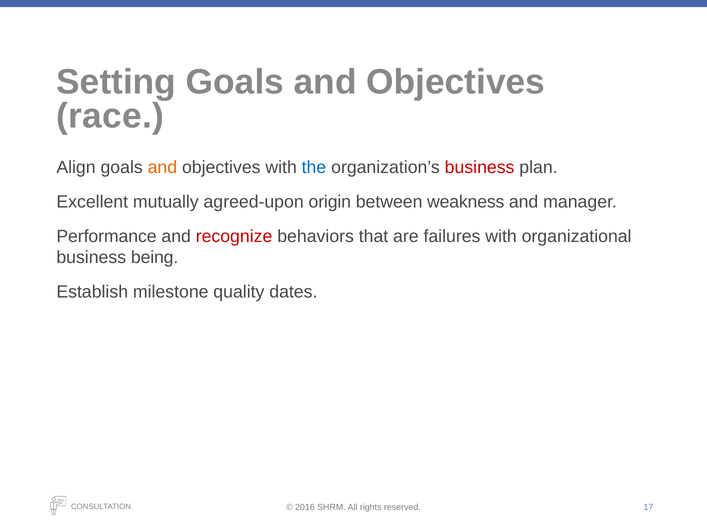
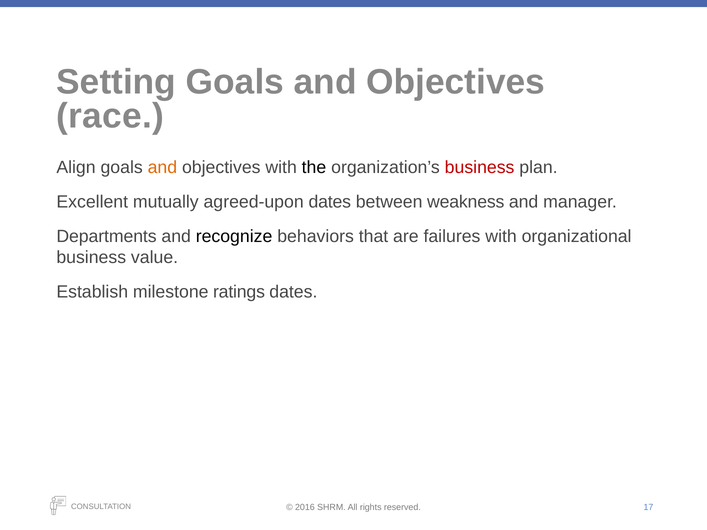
the colour: blue -> black
agreed-upon origin: origin -> dates
Performance: Performance -> Departments
recognize colour: red -> black
being: being -> value
quality: quality -> ratings
